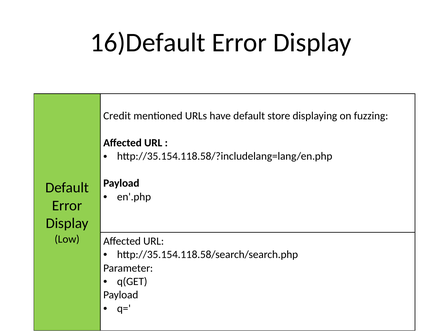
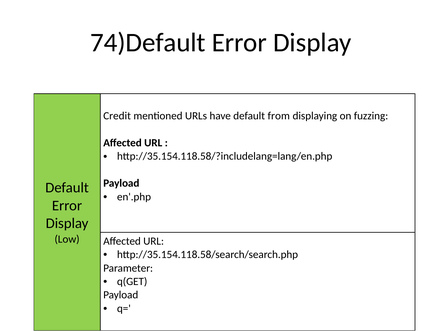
16)Default: 16)Default -> 74)Default
store: store -> from
